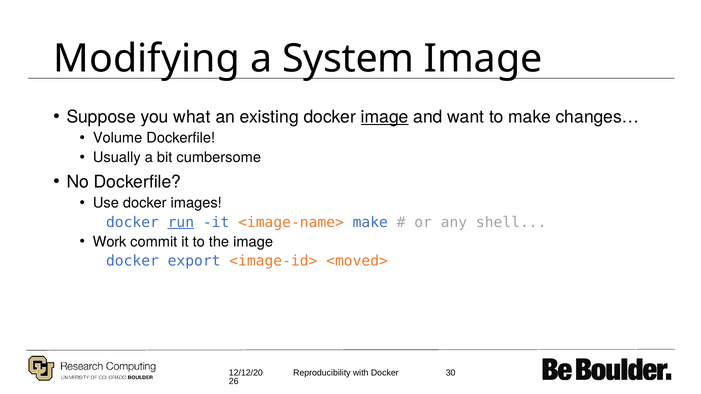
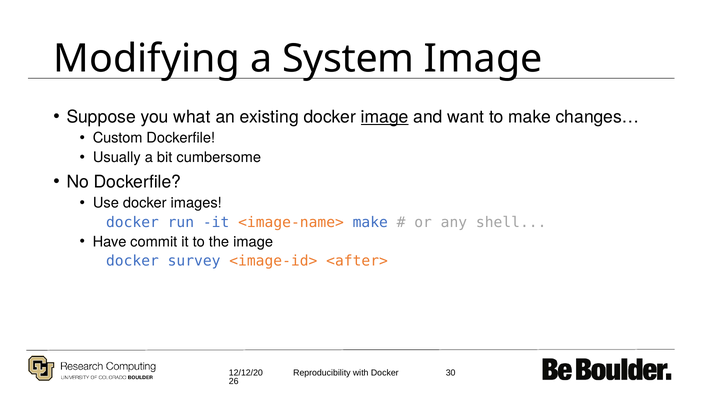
Volume: Volume -> Custom
run underline: present -> none
Work: Work -> Have
export: export -> survey
<moved>: <moved> -> <after>
